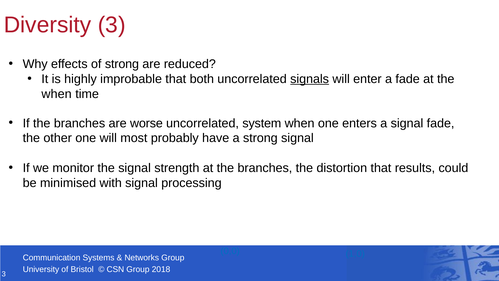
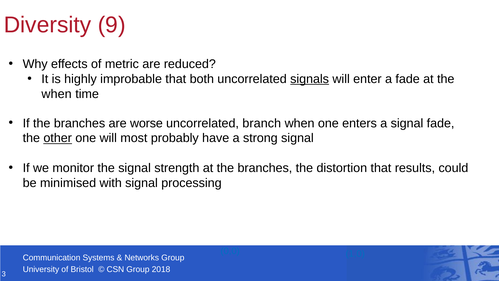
Diversity 3: 3 -> 9
of strong: strong -> metric
system: system -> branch
other underline: none -> present
